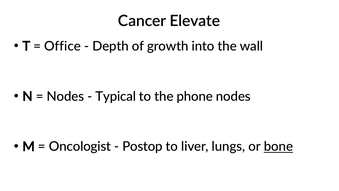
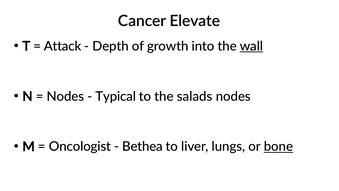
Office: Office -> Attack
wall underline: none -> present
phone: phone -> salads
Postop: Postop -> Bethea
